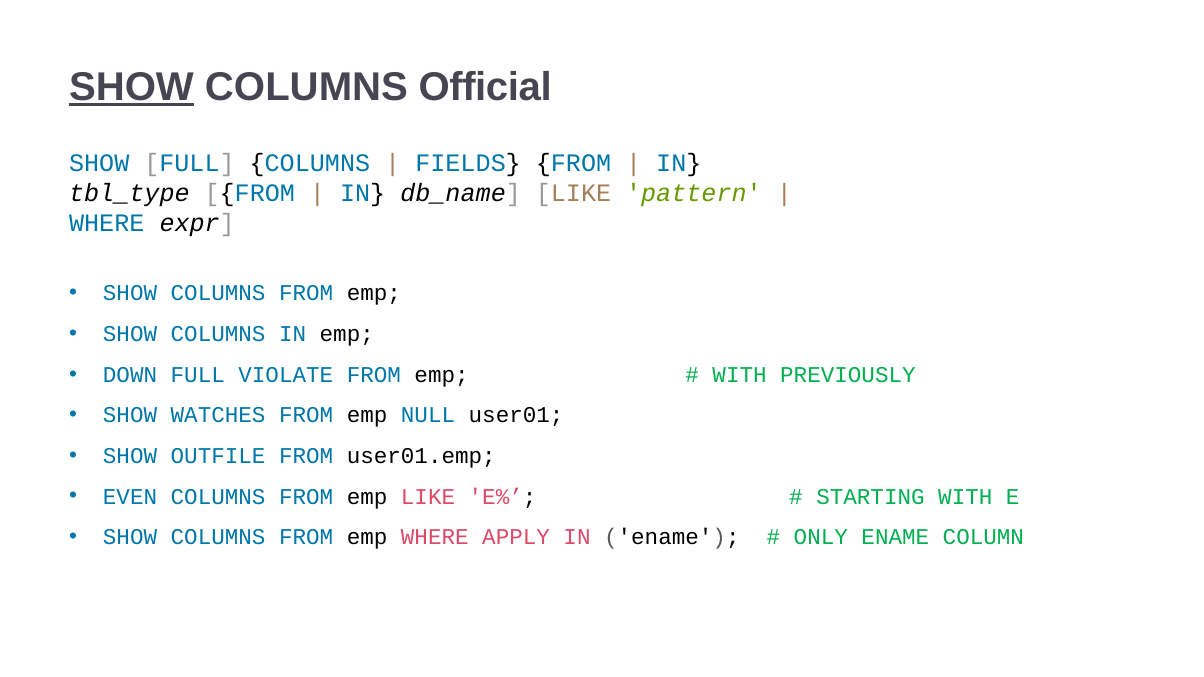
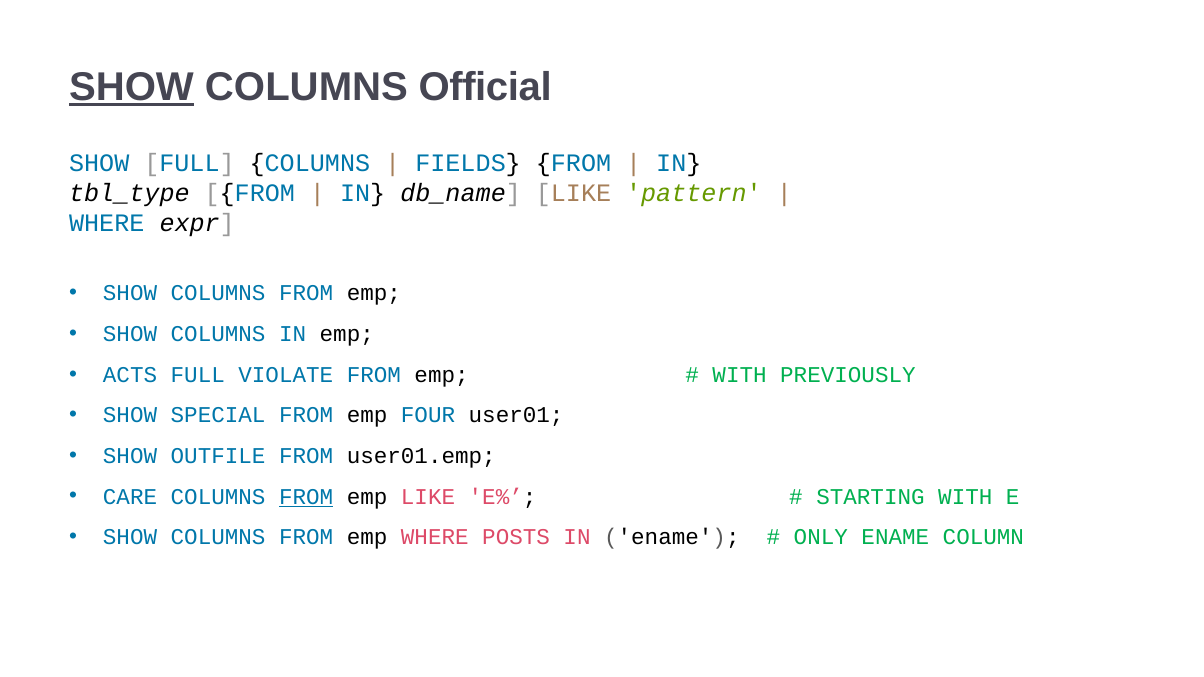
DOWN: DOWN -> ACTS
WATCHES: WATCHES -> SPECIAL
NULL: NULL -> FOUR
EVEN: EVEN -> CARE
FROM at (306, 497) underline: none -> present
APPLY: APPLY -> POSTS
